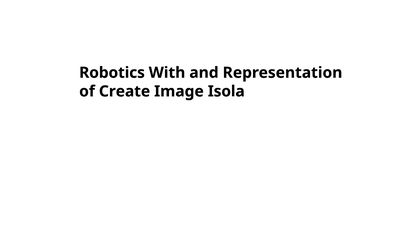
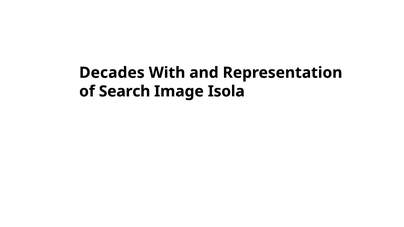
Robotics: Robotics -> Decades
Create: Create -> Search
